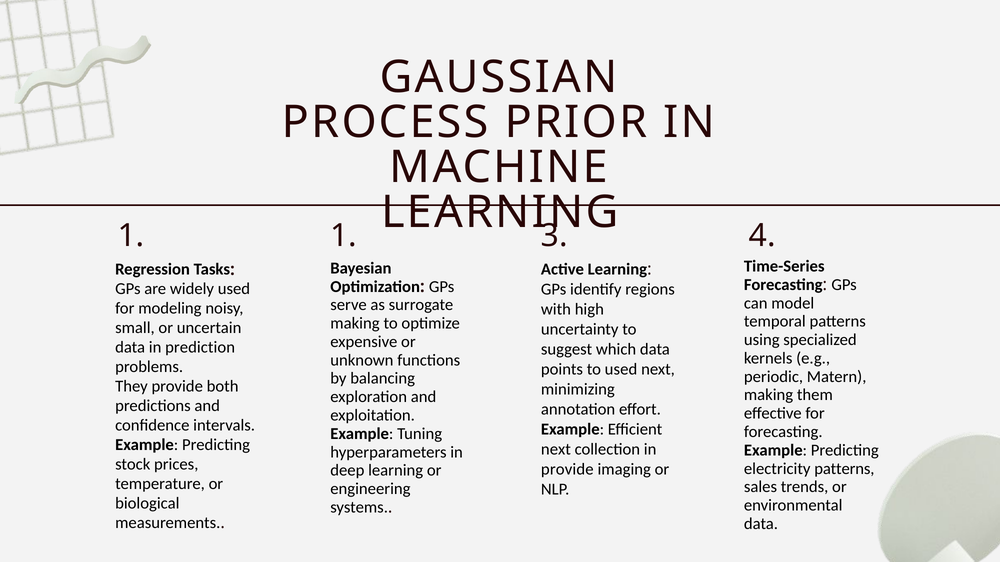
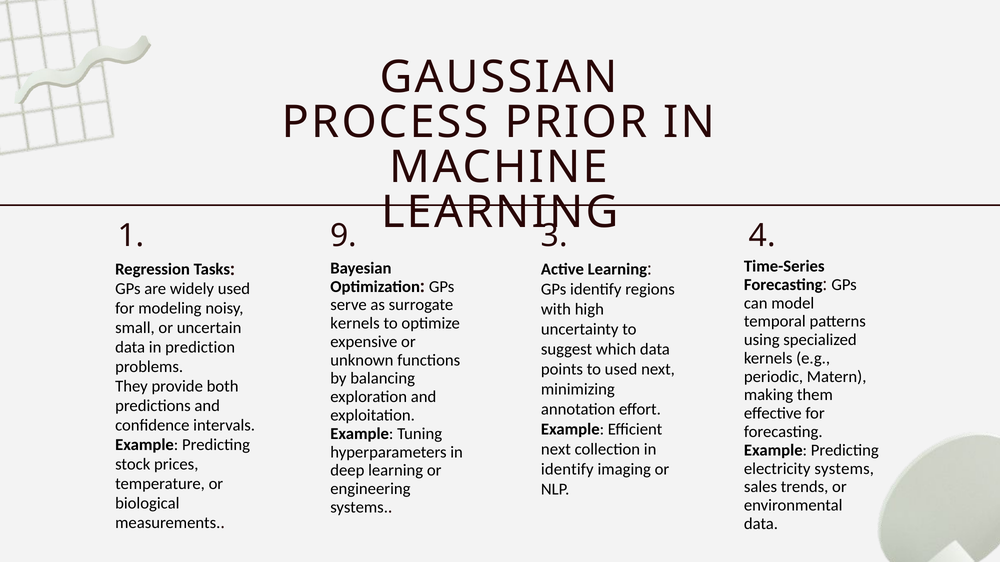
1 1: 1 -> 9
making at (355, 324): making -> kernels
electricity patterns: patterns -> systems
provide at (567, 469): provide -> identify
